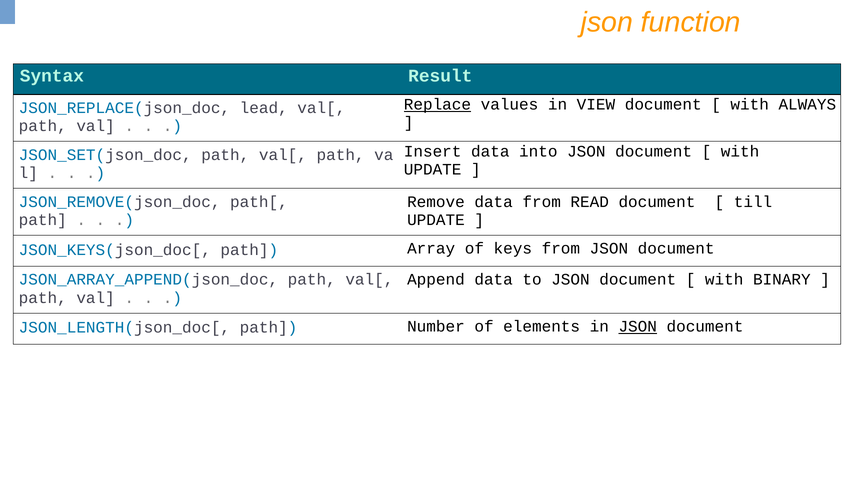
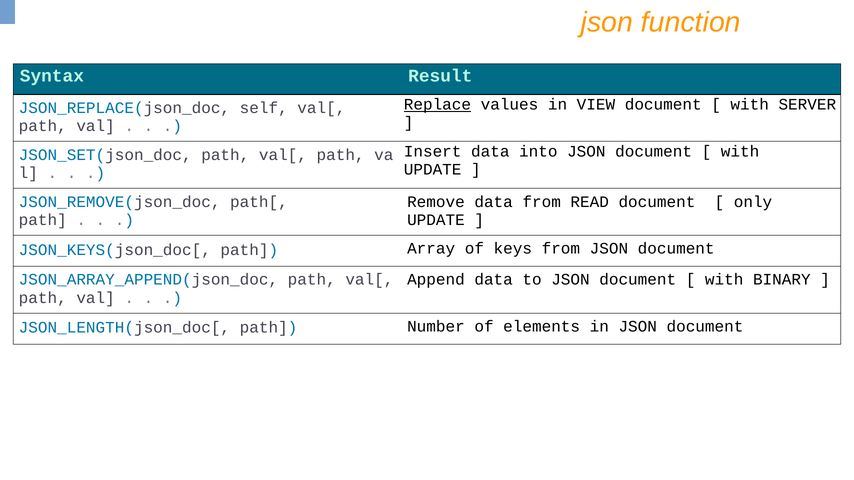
ALWAYS: ALWAYS -> SERVER
lead: lead -> self
till: till -> only
JSON at (638, 327) underline: present -> none
